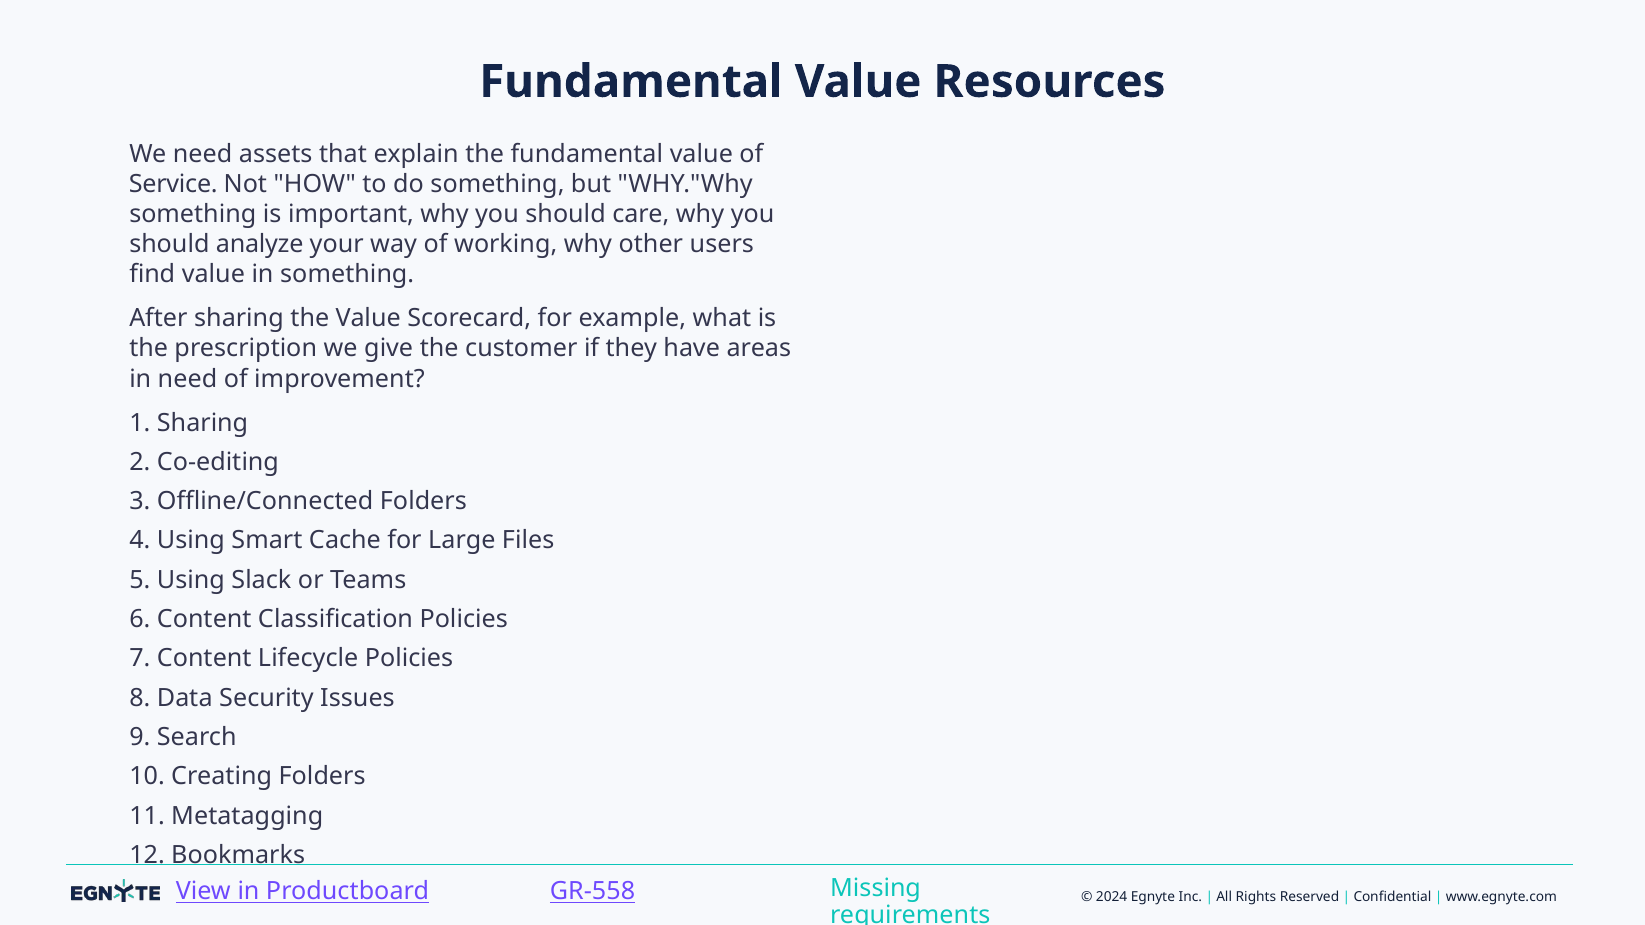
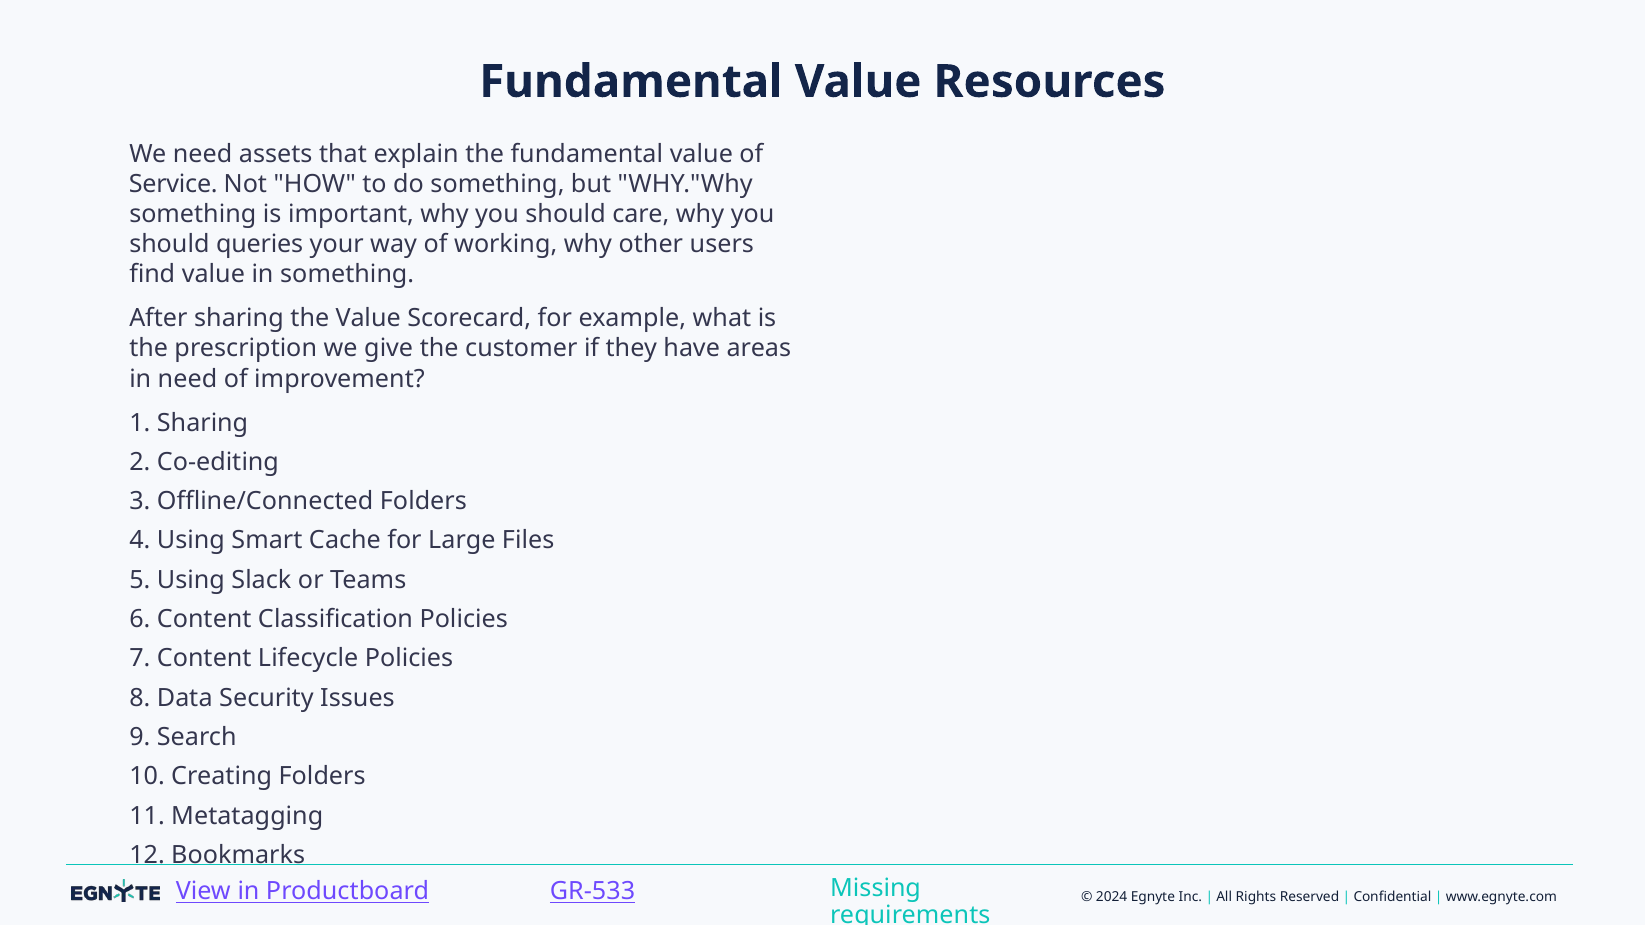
analyze: analyze -> queries
GR-558: GR-558 -> GR-533
